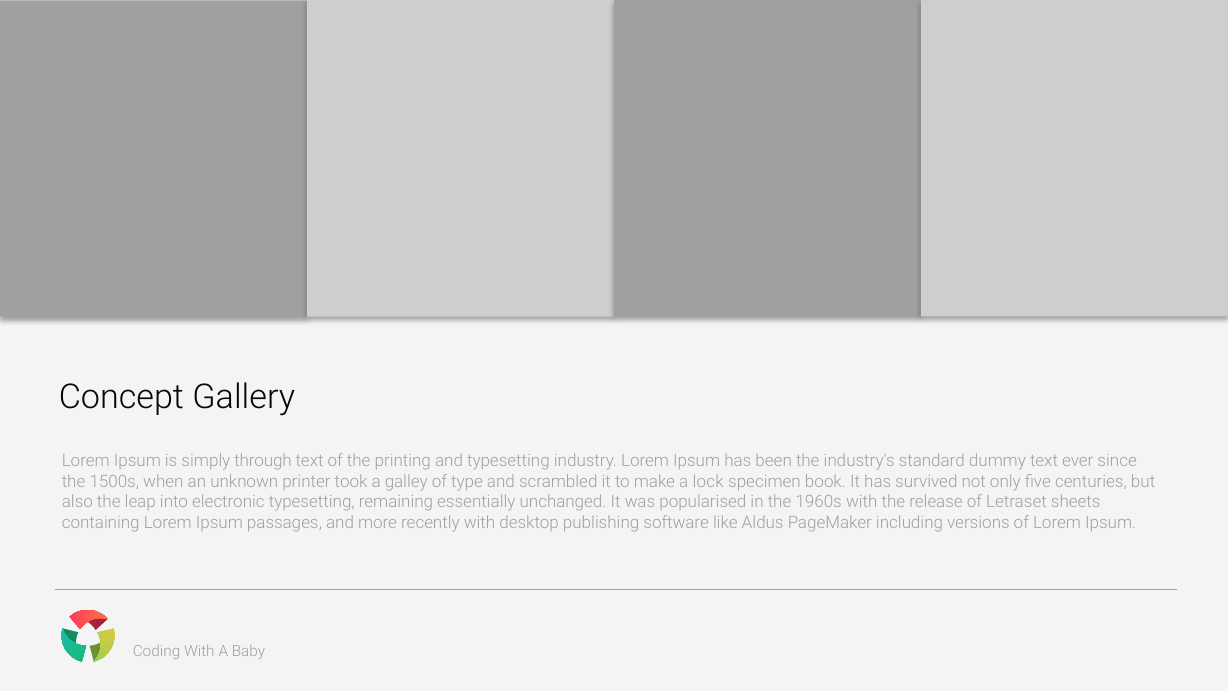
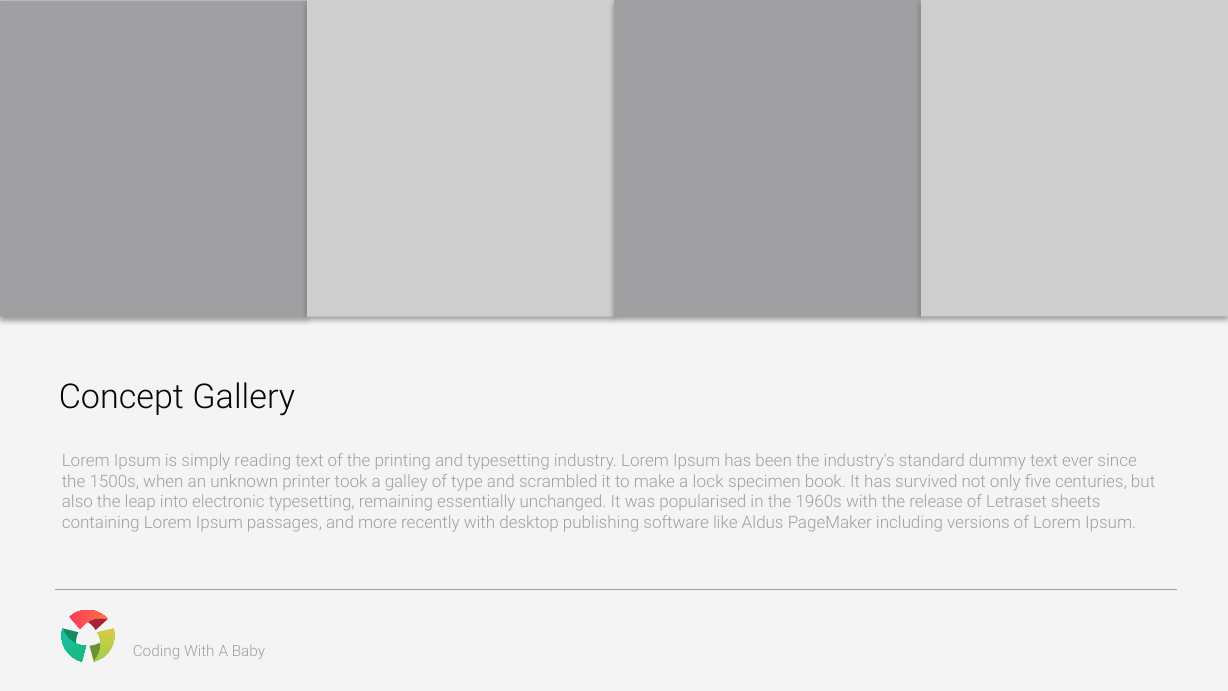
through: through -> reading
